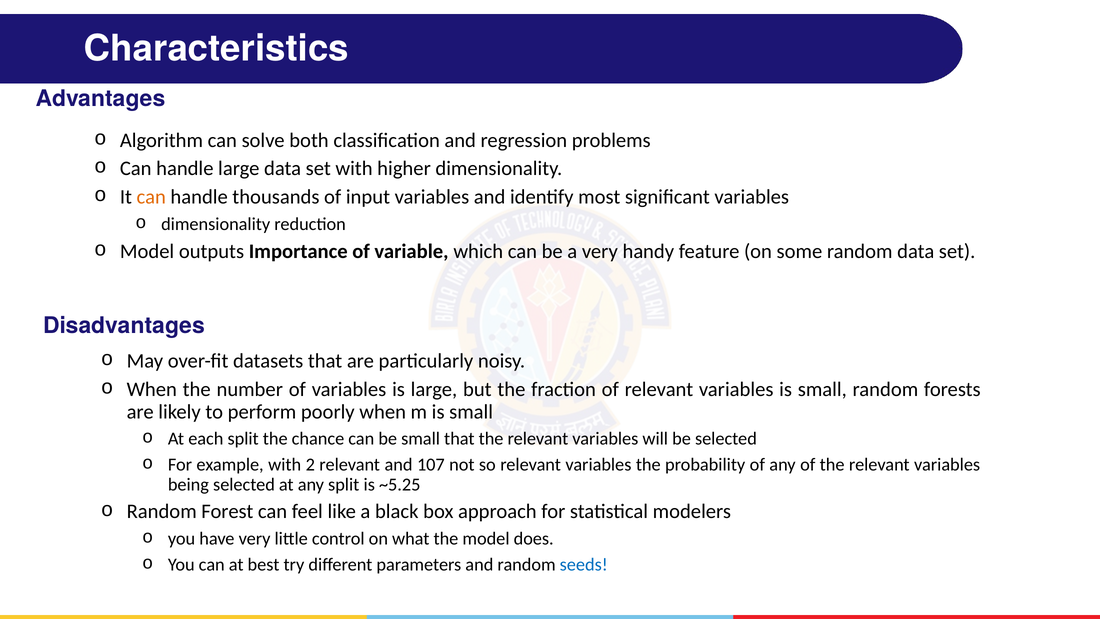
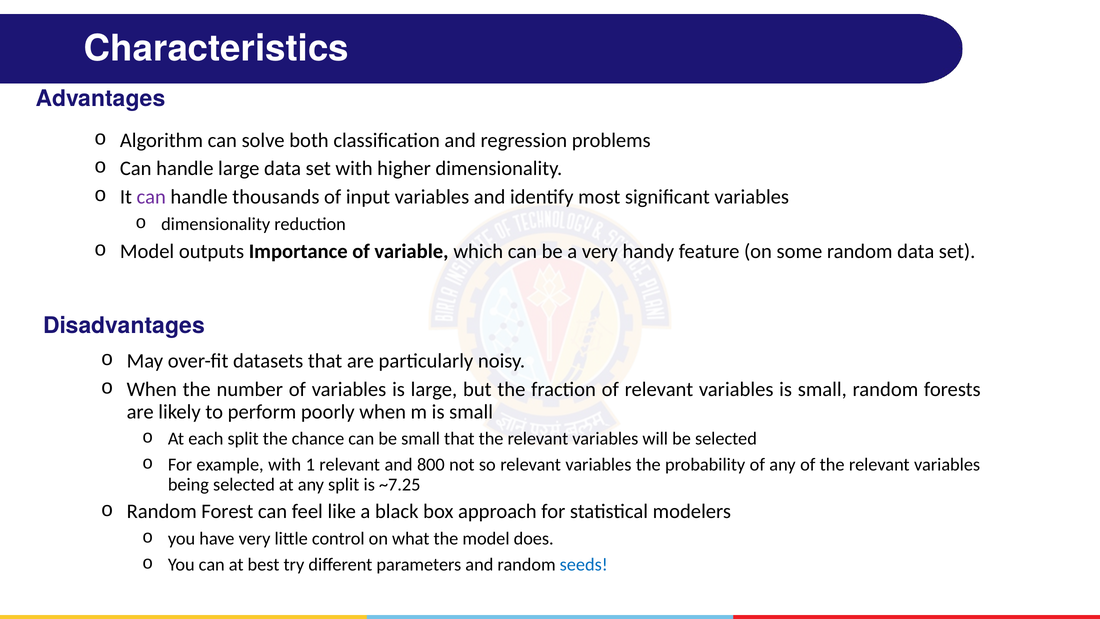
can at (151, 197) colour: orange -> purple
2: 2 -> 1
107: 107 -> 800
~5.25: ~5.25 -> ~7.25
